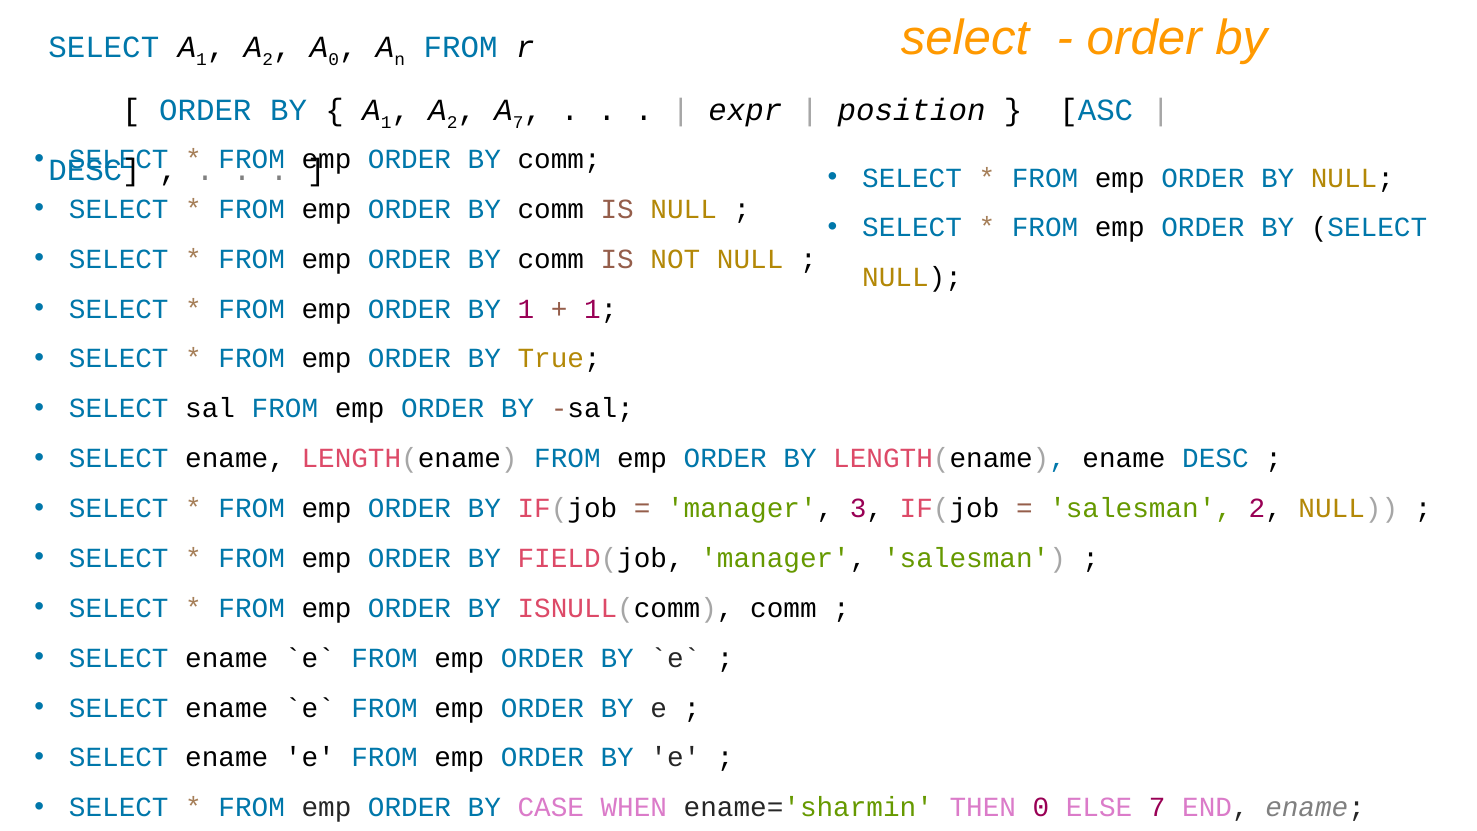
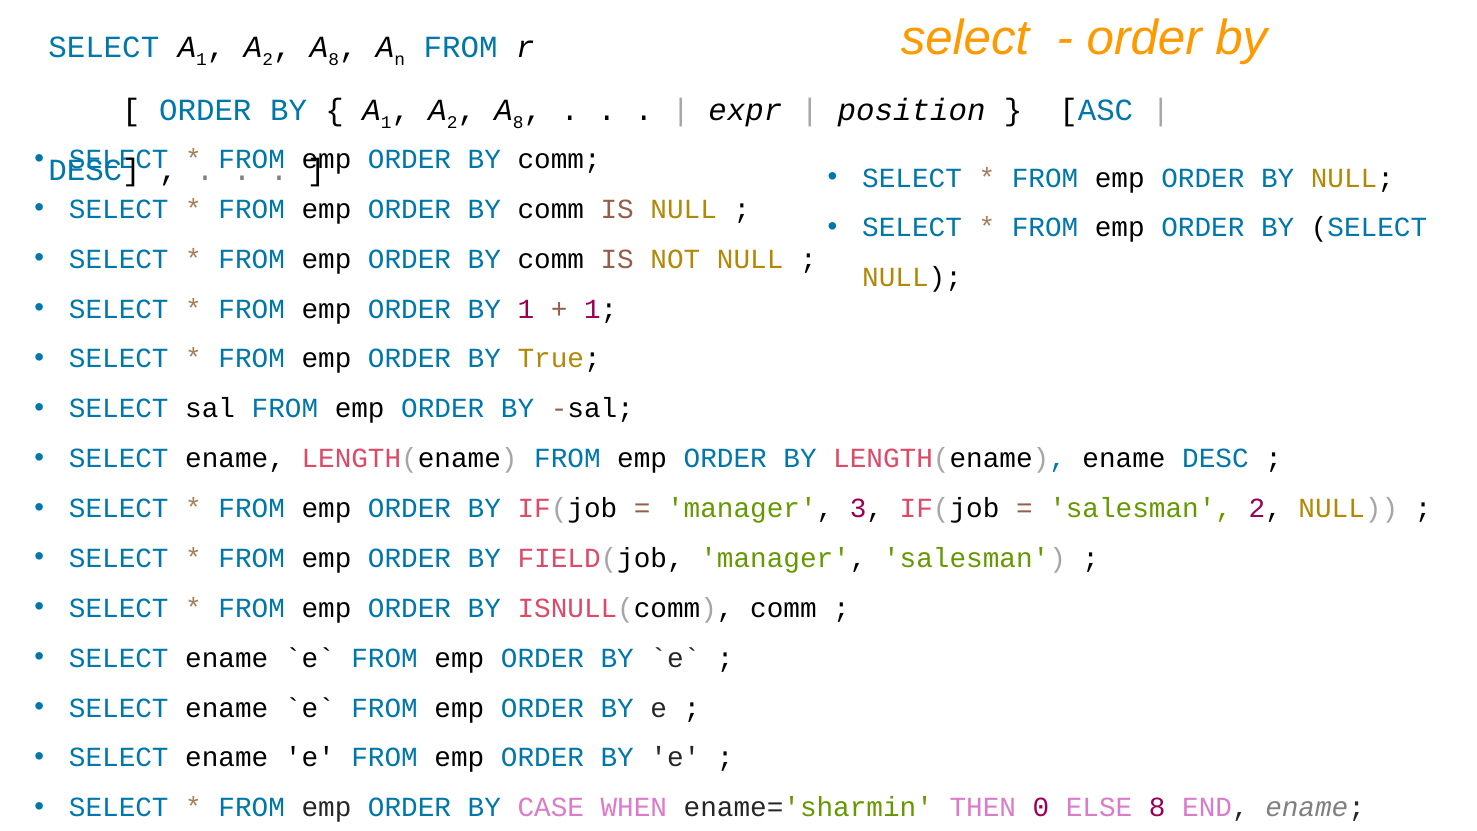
0 at (334, 59): 0 -> 8
7 at (518, 122): 7 -> 8
ELSE 7: 7 -> 8
